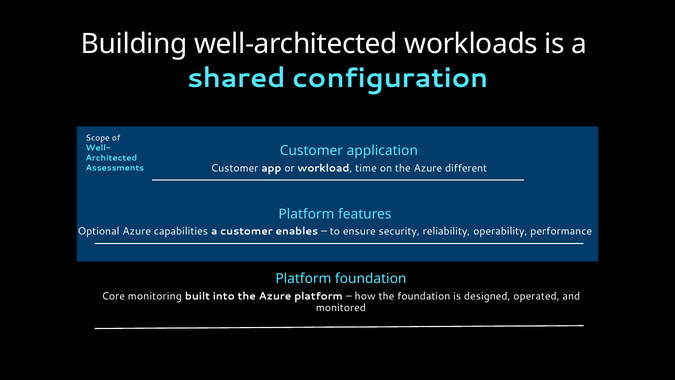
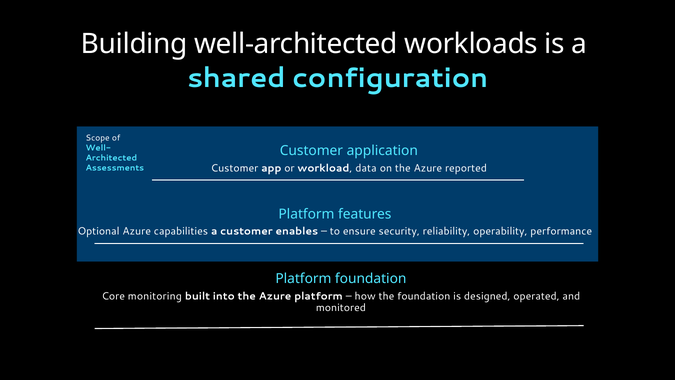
time: time -> data
different: different -> reported
